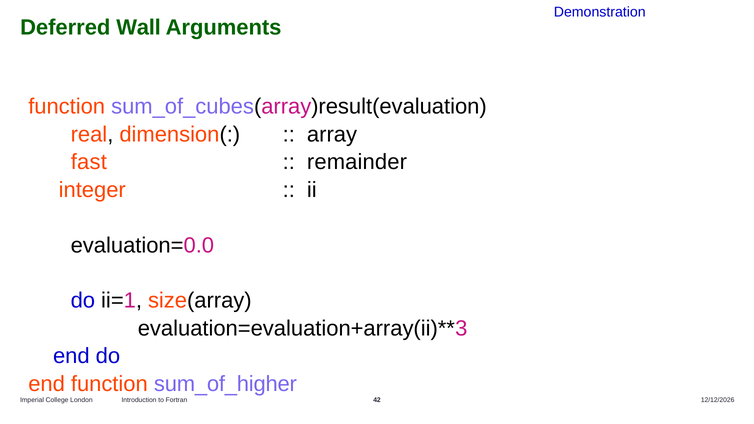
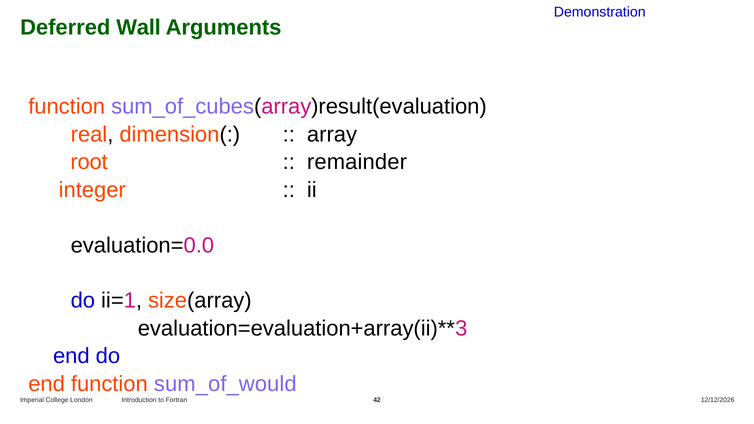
fast: fast -> root
sum_of_higher: sum_of_higher -> sum_of_would
